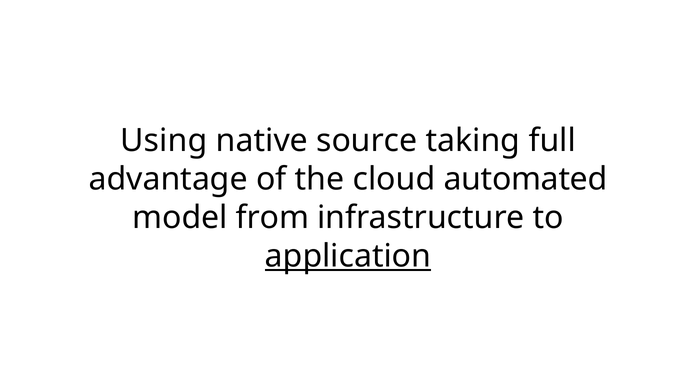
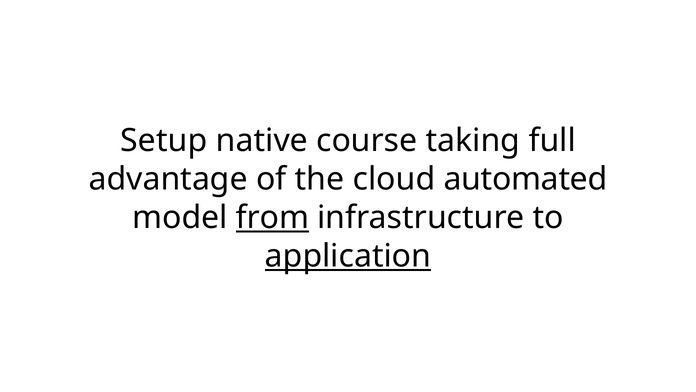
Using: Using -> Setup
source: source -> course
from underline: none -> present
